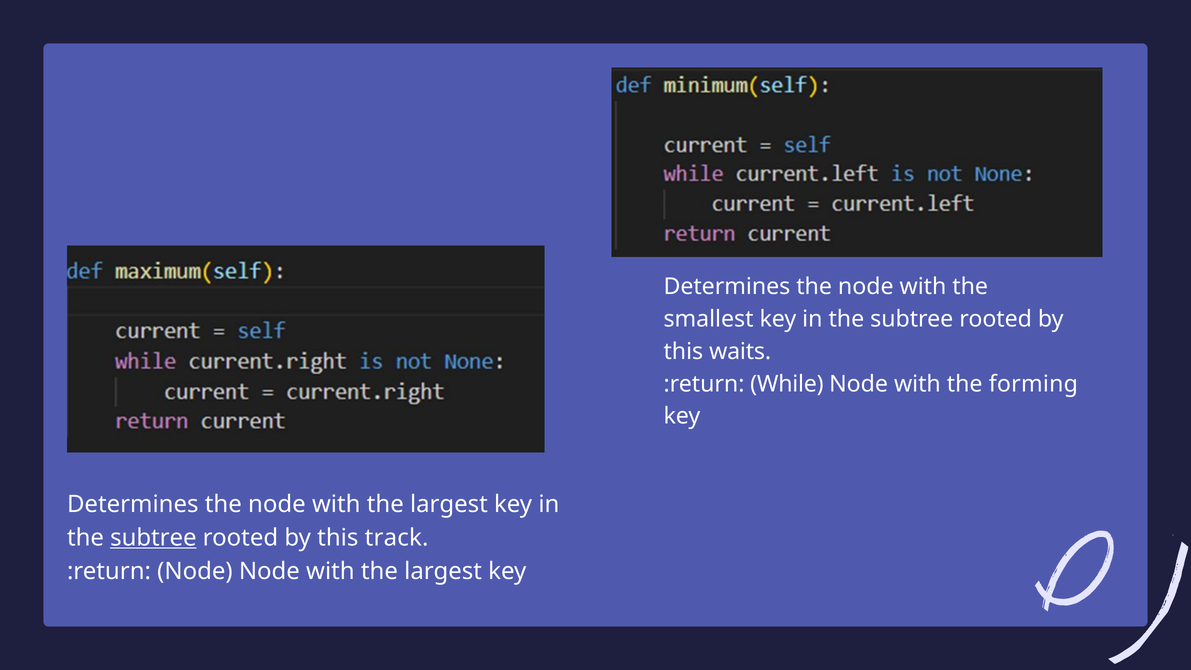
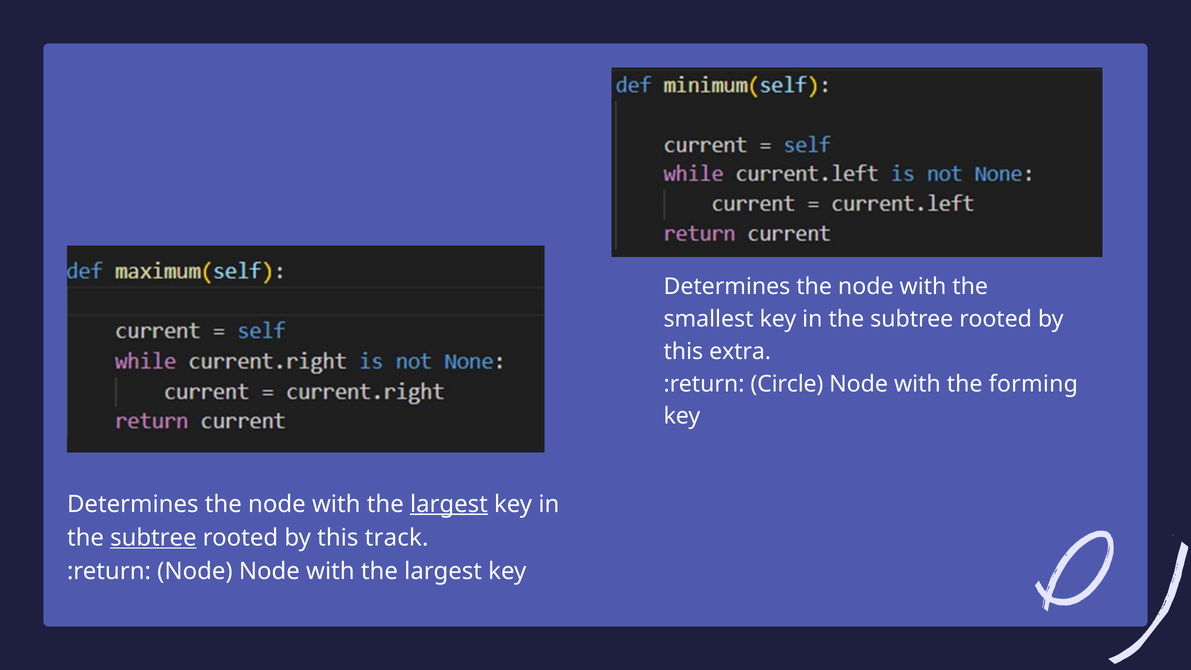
waits: waits -> extra
While: While -> Circle
largest at (449, 504) underline: none -> present
